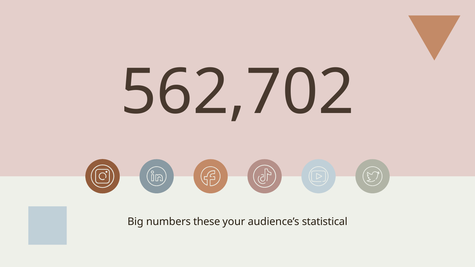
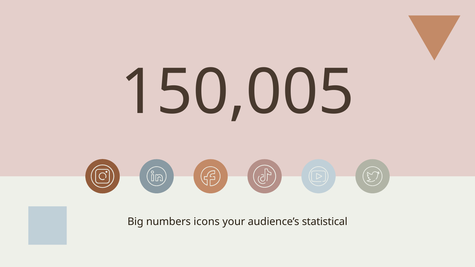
562,702: 562,702 -> 150,005
these: these -> icons
